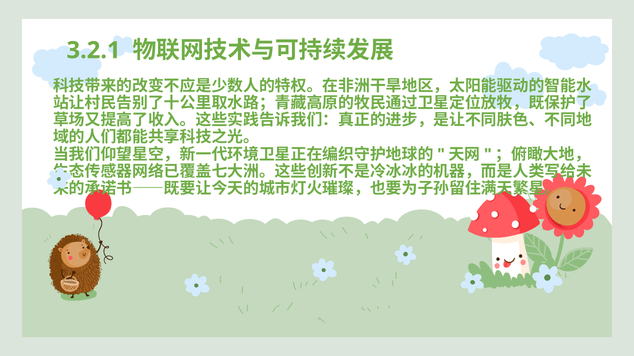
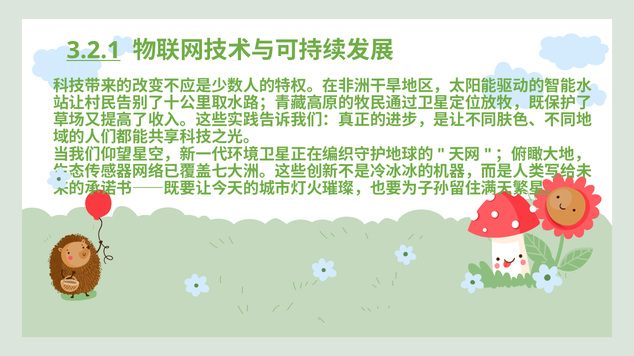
3.2.1 underline: none -> present
